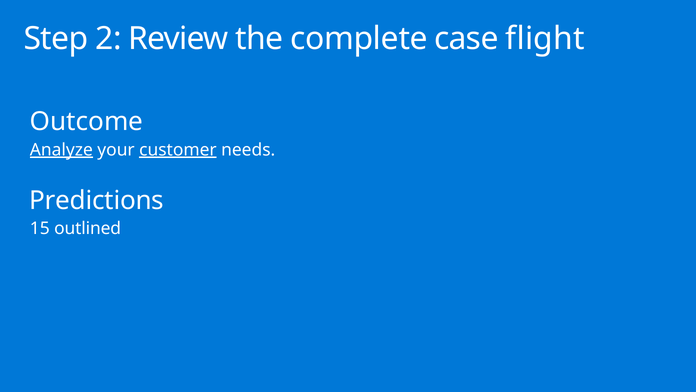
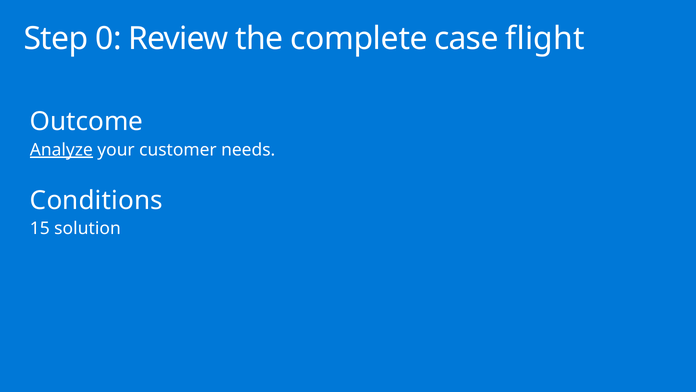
2: 2 -> 0
customer underline: present -> none
Predictions: Predictions -> Conditions
outlined: outlined -> solution
